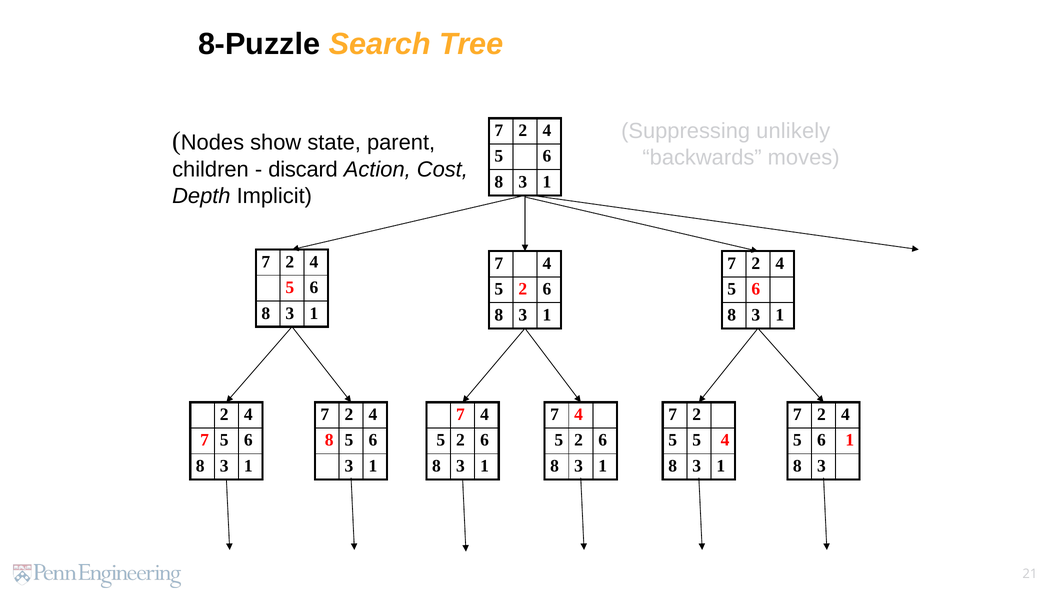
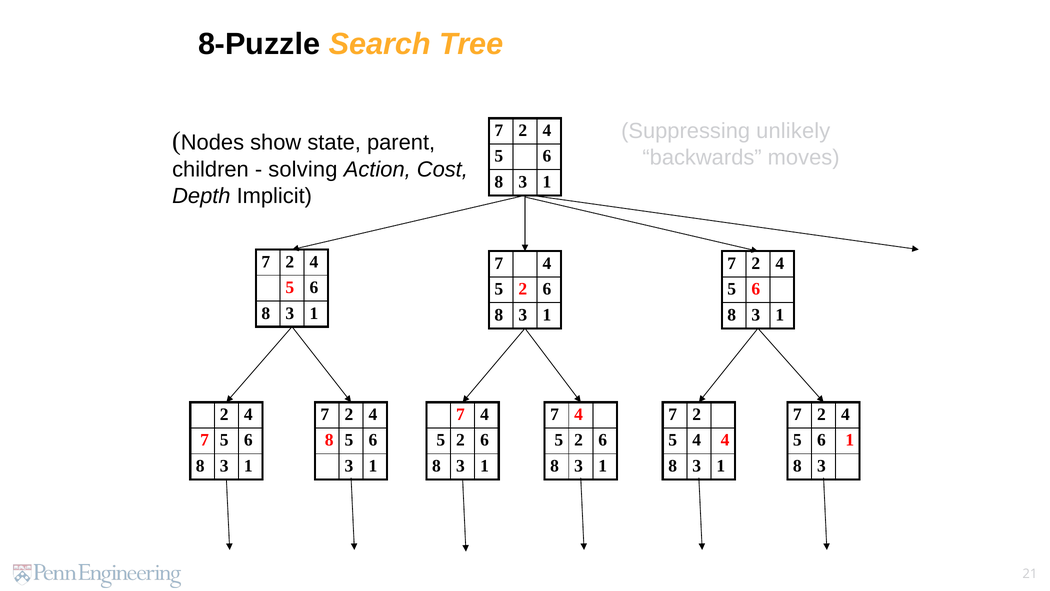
discard: discard -> solving
5 5: 5 -> 4
